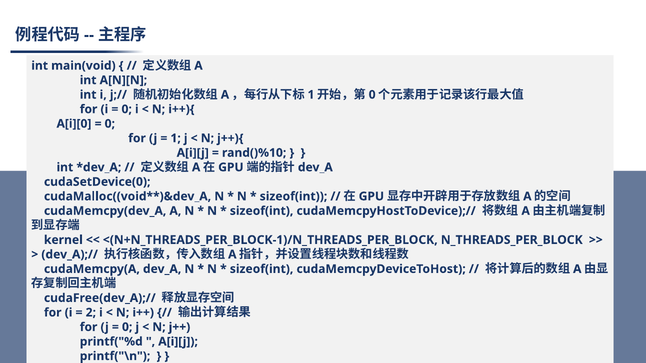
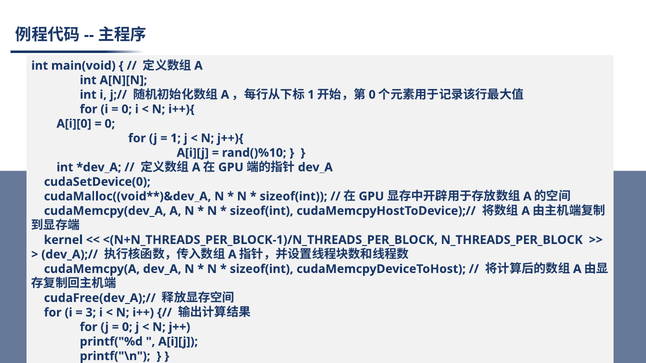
2: 2 -> 3
